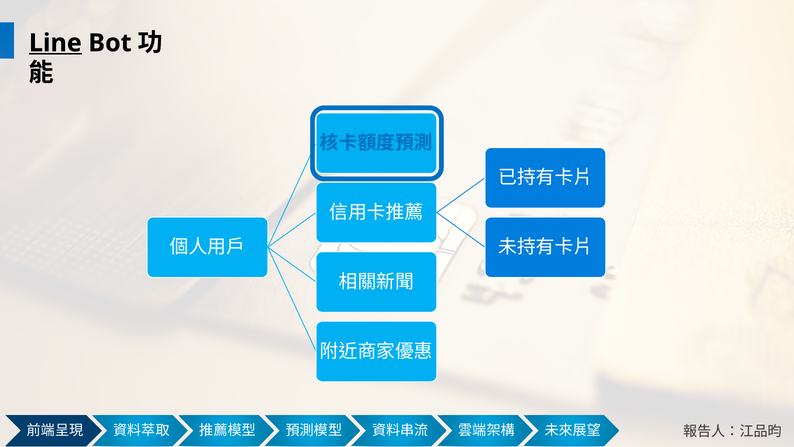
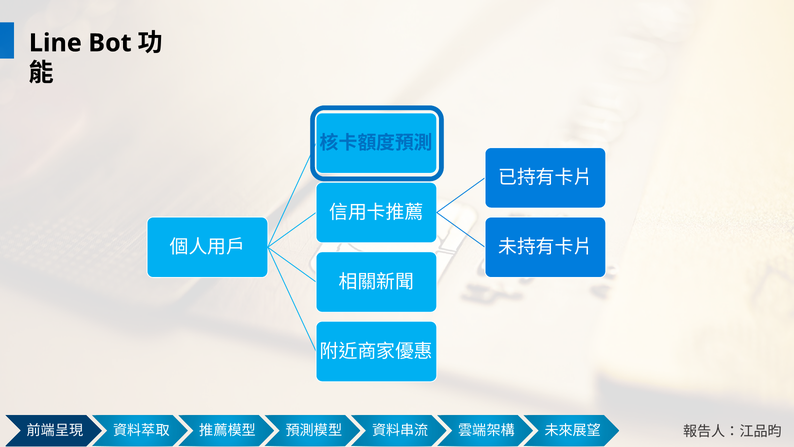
Line underline: present -> none
